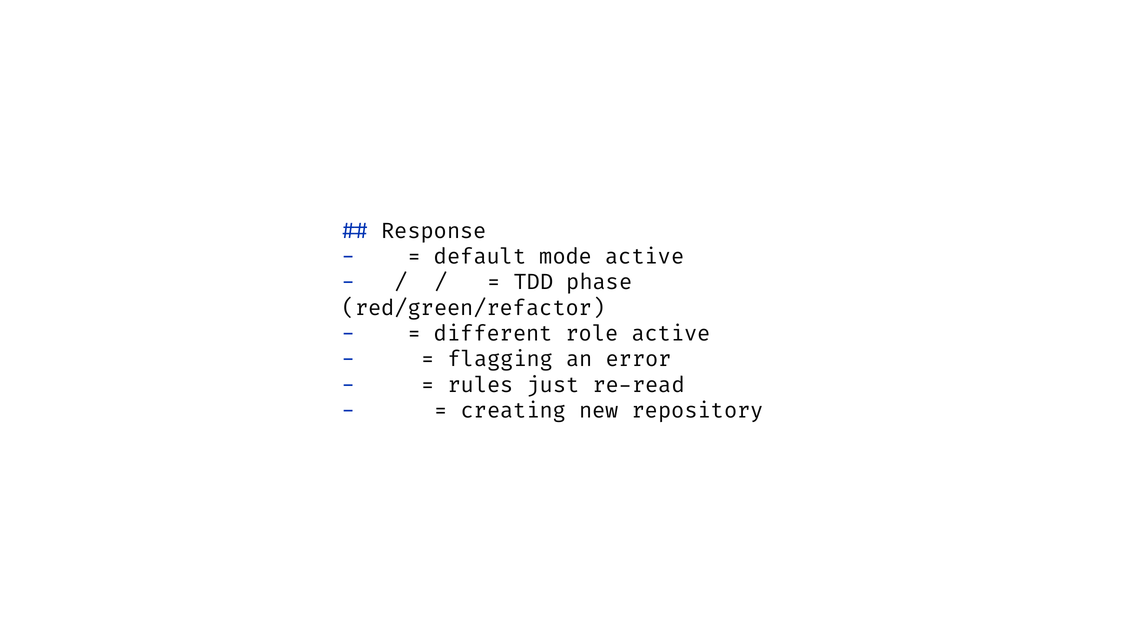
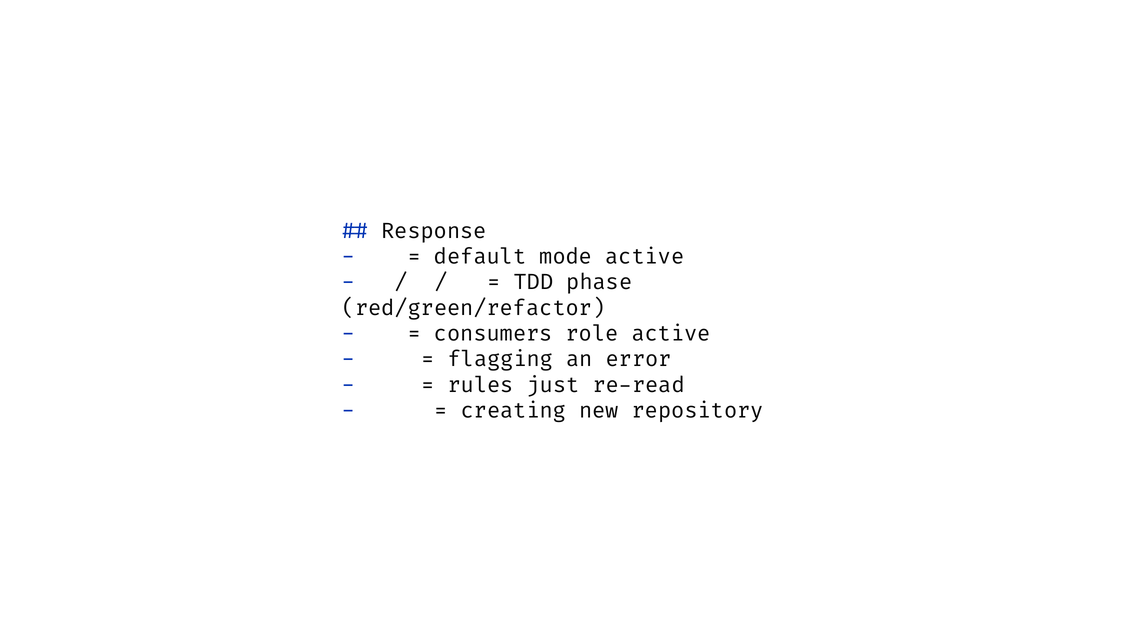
different: different -> consumers
